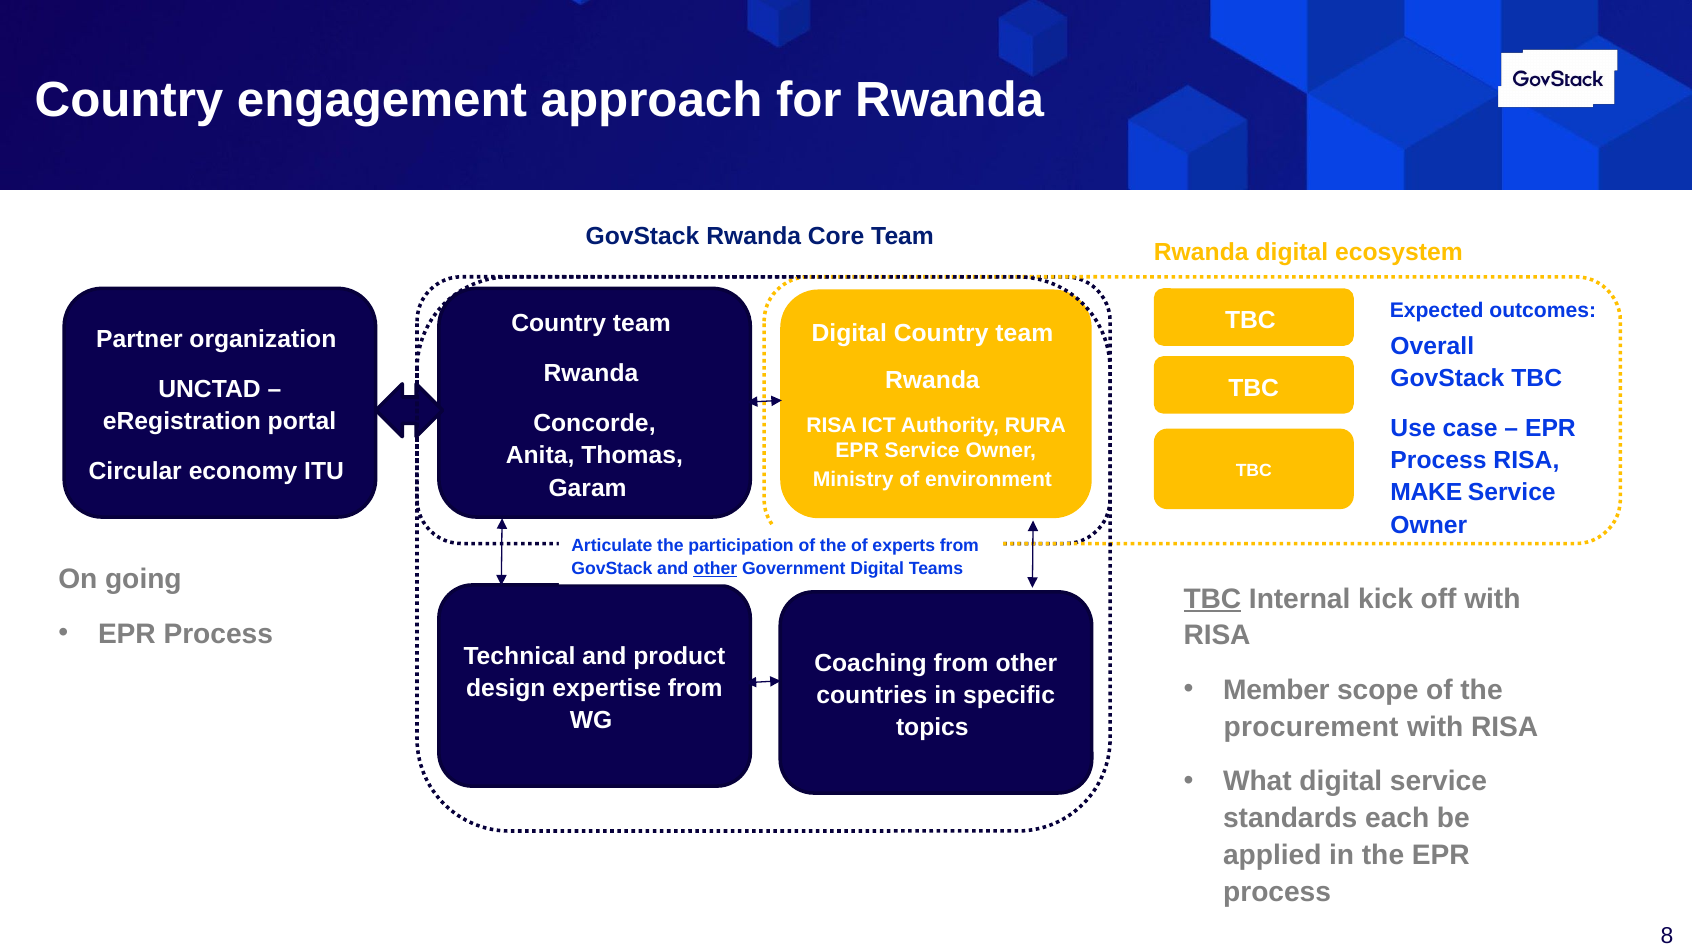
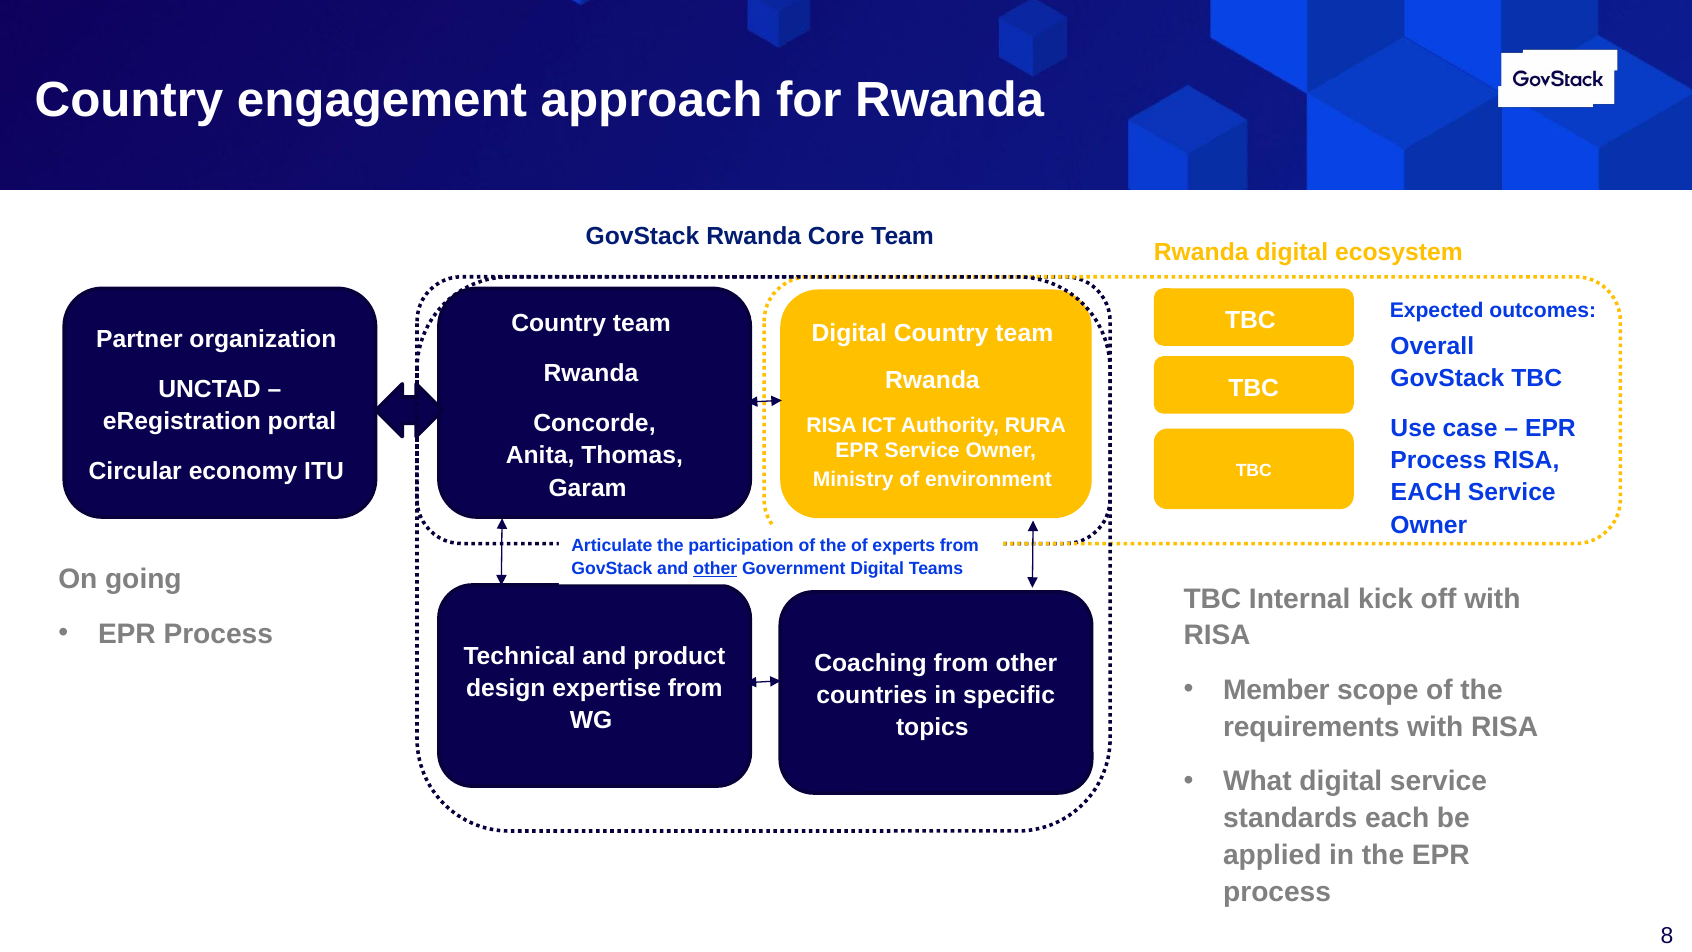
MAKE at (1426, 493): MAKE -> EACH
TBC at (1212, 599) underline: present -> none
procurement: procurement -> requirements
